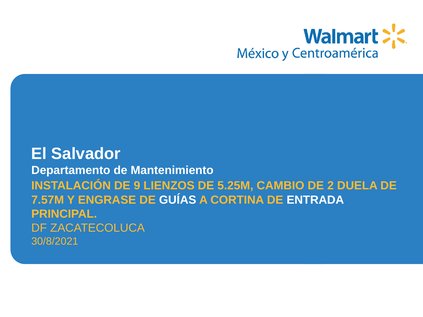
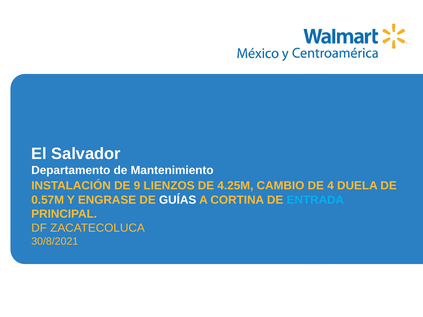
5.25M: 5.25M -> 4.25M
2: 2 -> 4
7.57M: 7.57M -> 0.57M
ENTRADA colour: white -> light blue
